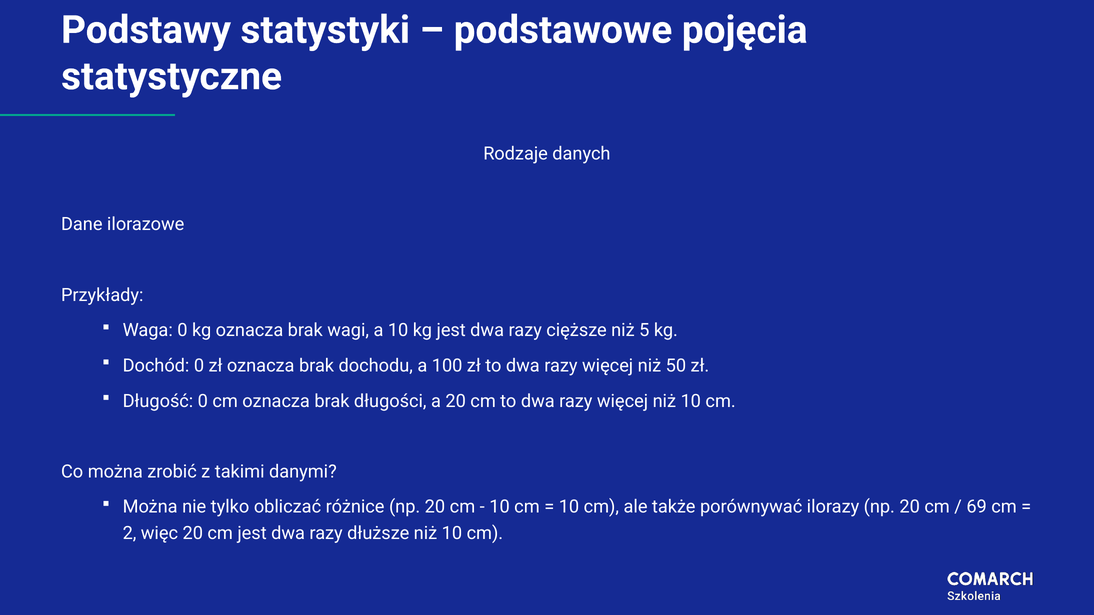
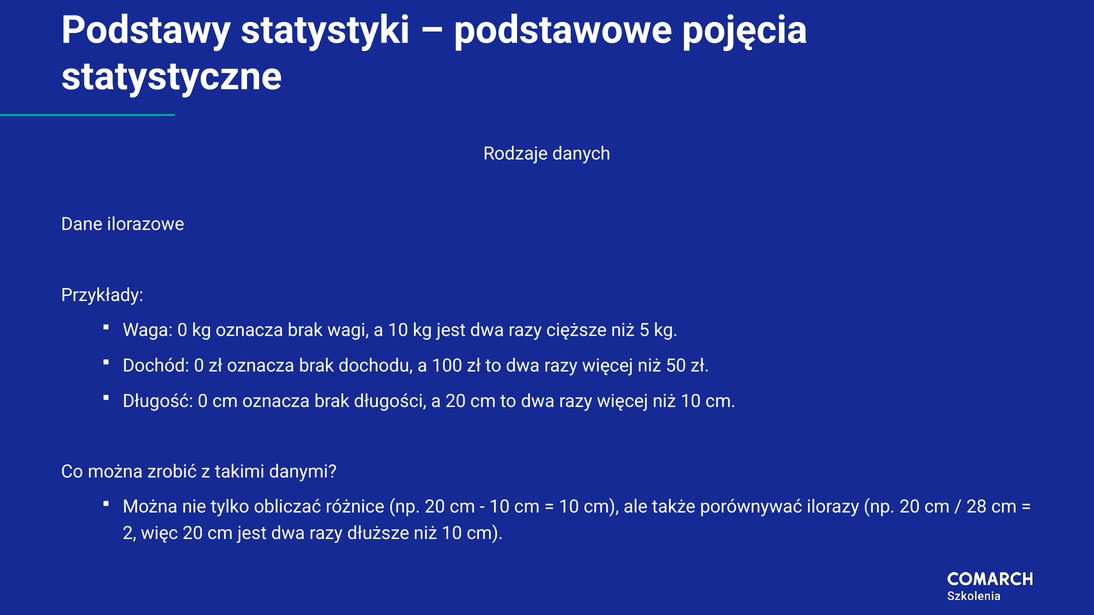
69: 69 -> 28
